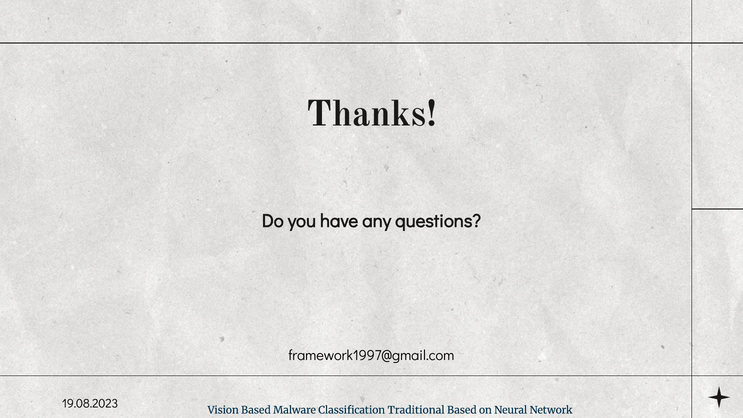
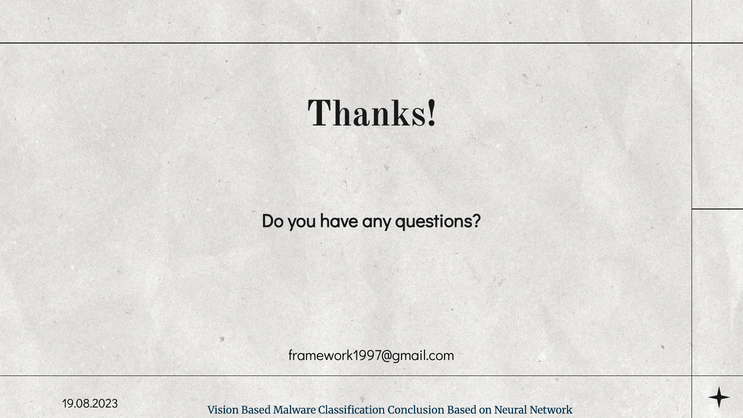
Traditional: Traditional -> Conclusion
